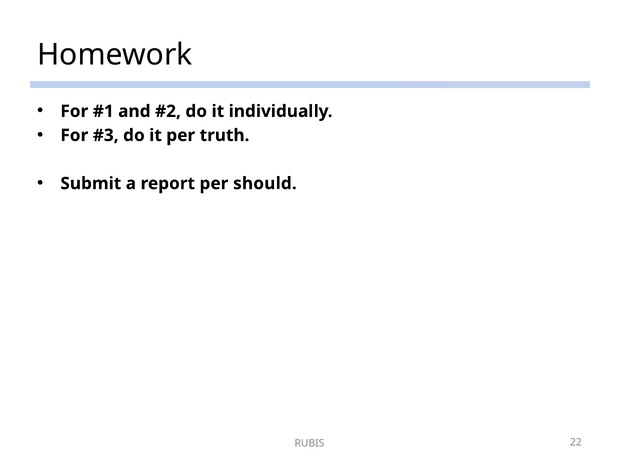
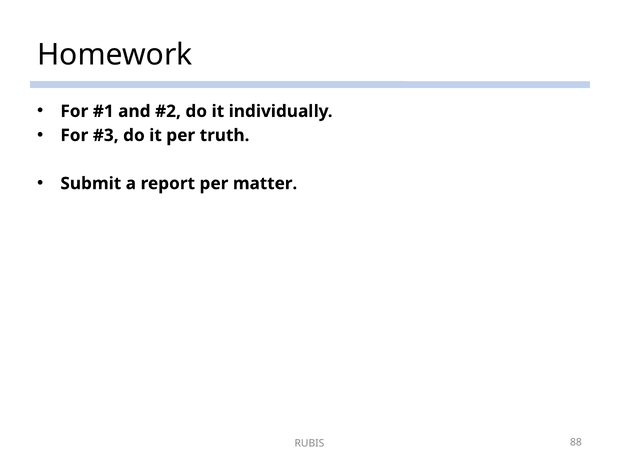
should: should -> matter
22: 22 -> 88
